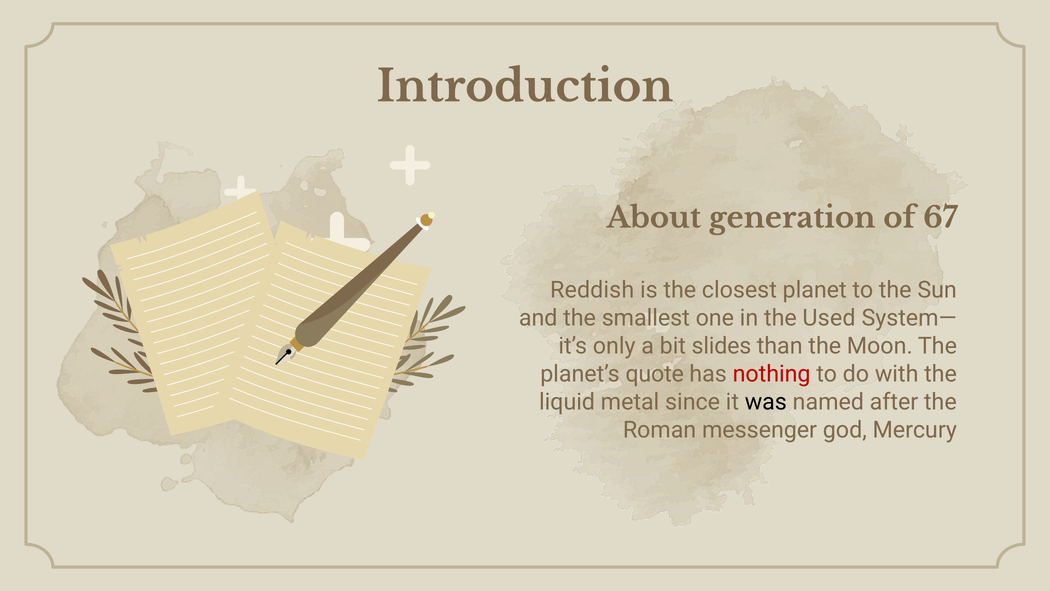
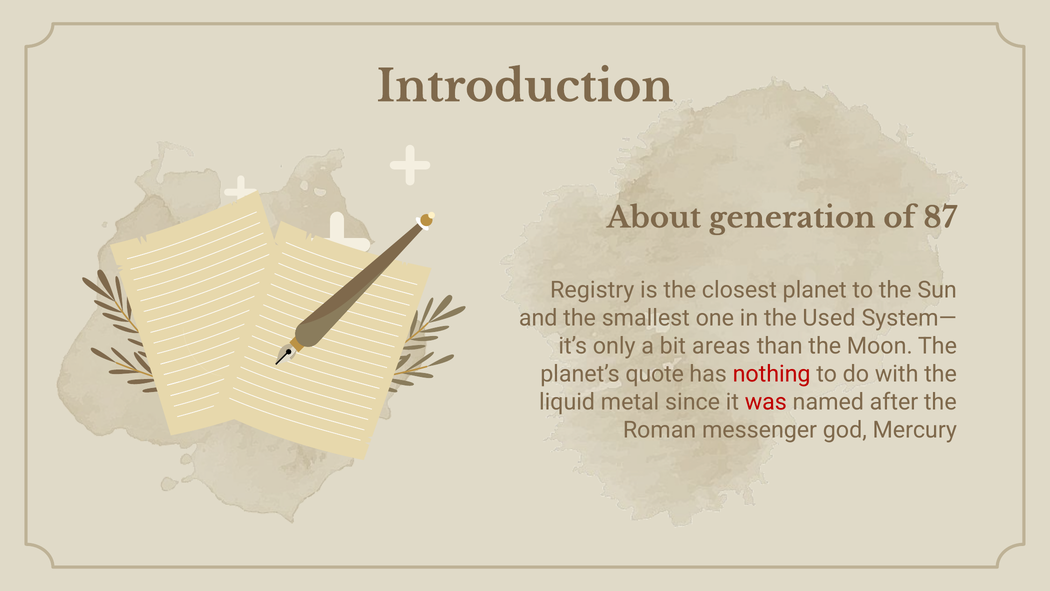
67: 67 -> 87
Reddish: Reddish -> Registry
slides: slides -> areas
was colour: black -> red
